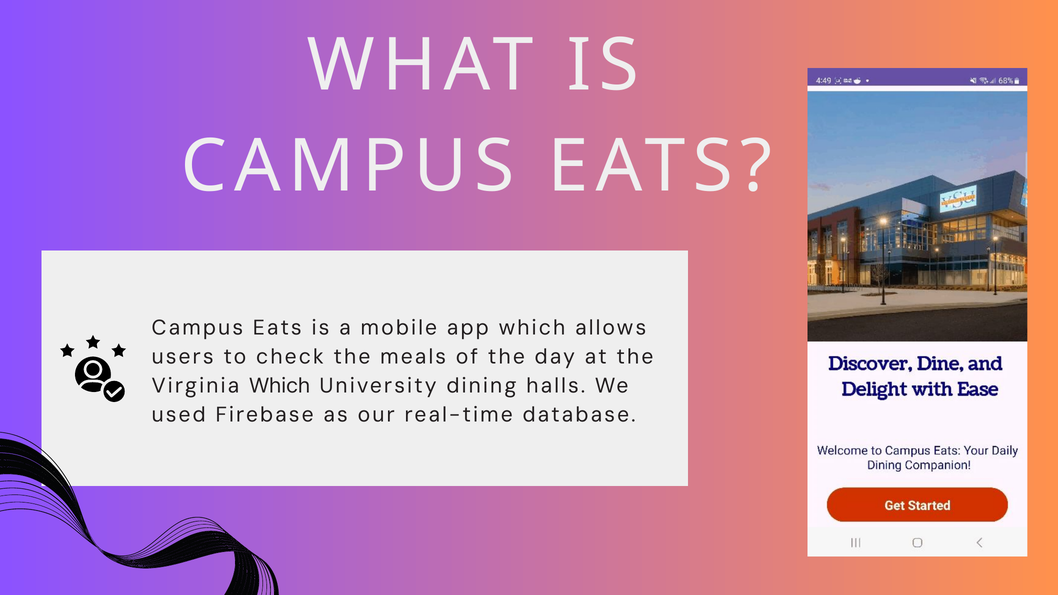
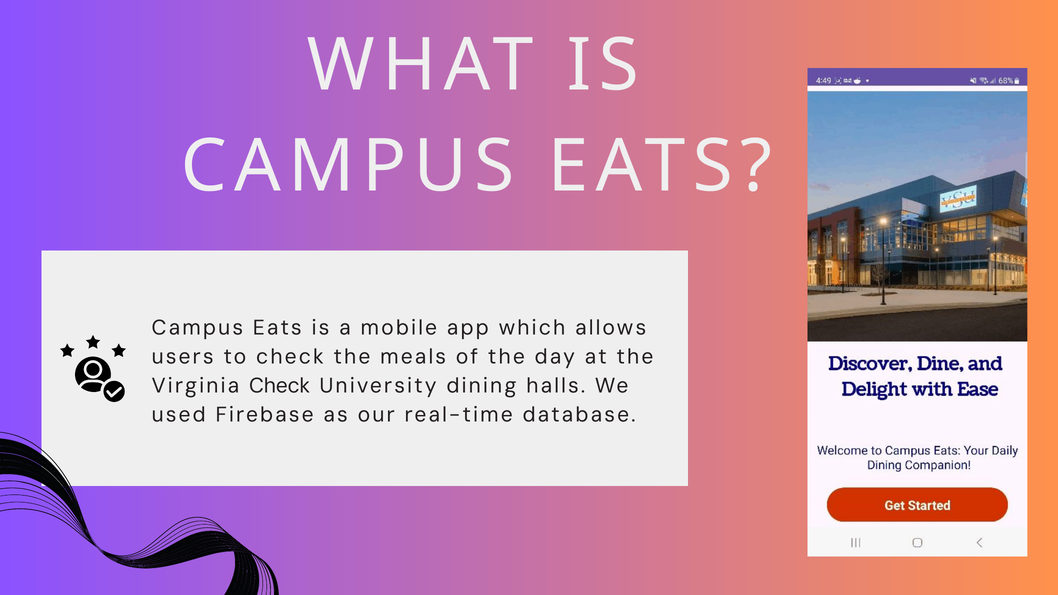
Virginia Which: Which -> Check
